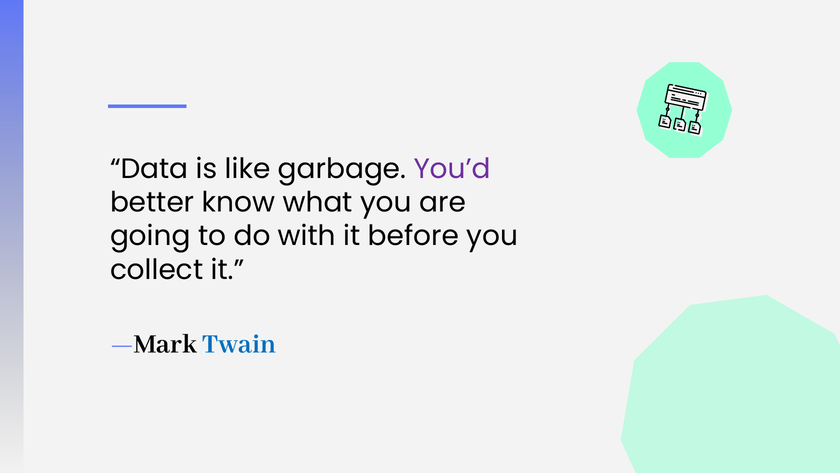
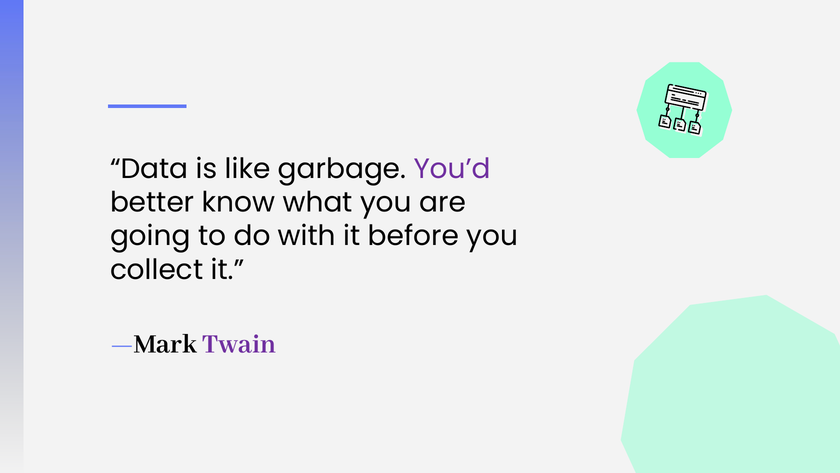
Twain colour: blue -> purple
